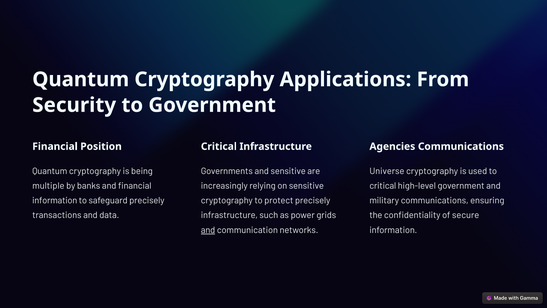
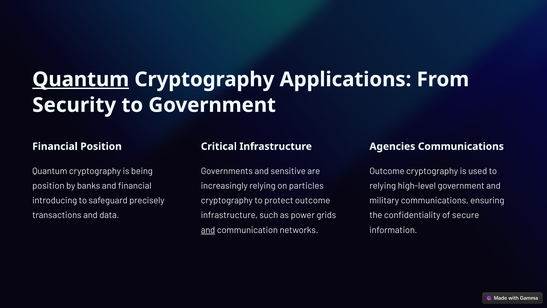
Quantum at (81, 79) underline: none -> present
Universe at (387, 171): Universe -> Outcome
multiple at (48, 186): multiple -> position
on sensitive: sensitive -> particles
critical at (383, 186): critical -> relying
information at (55, 200): information -> introducing
protect precisely: precisely -> outcome
